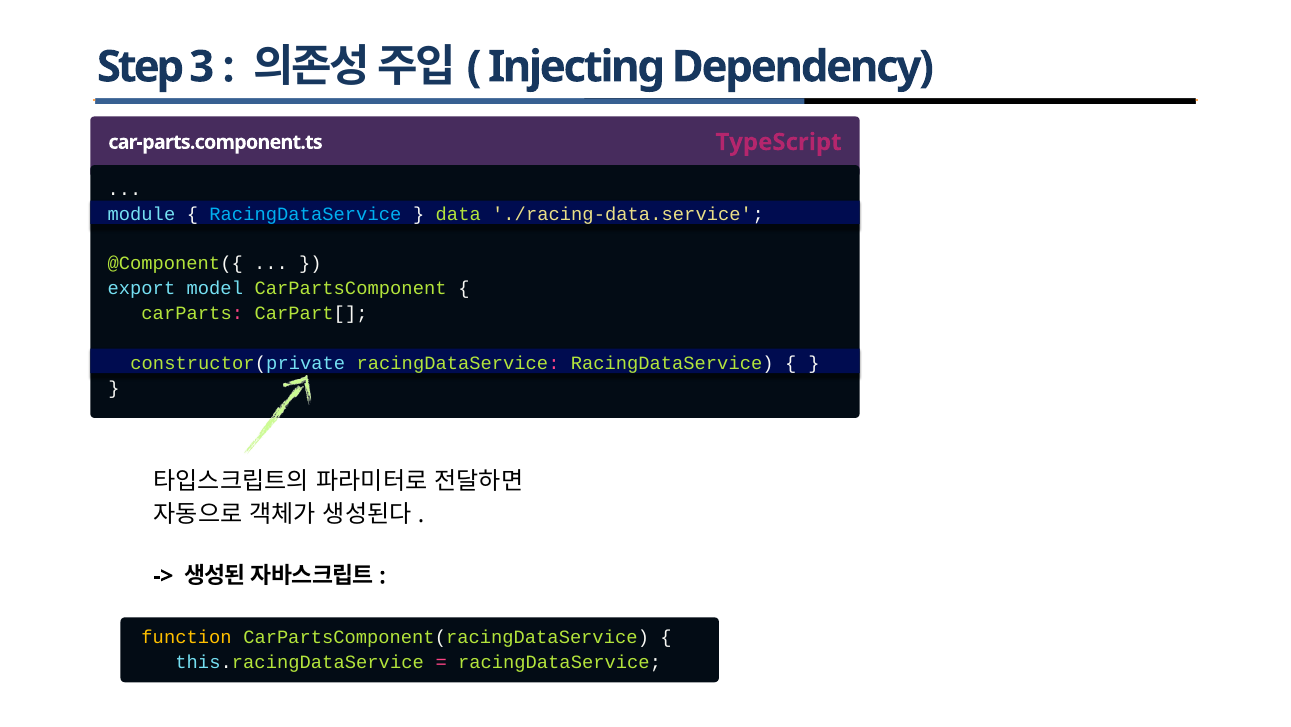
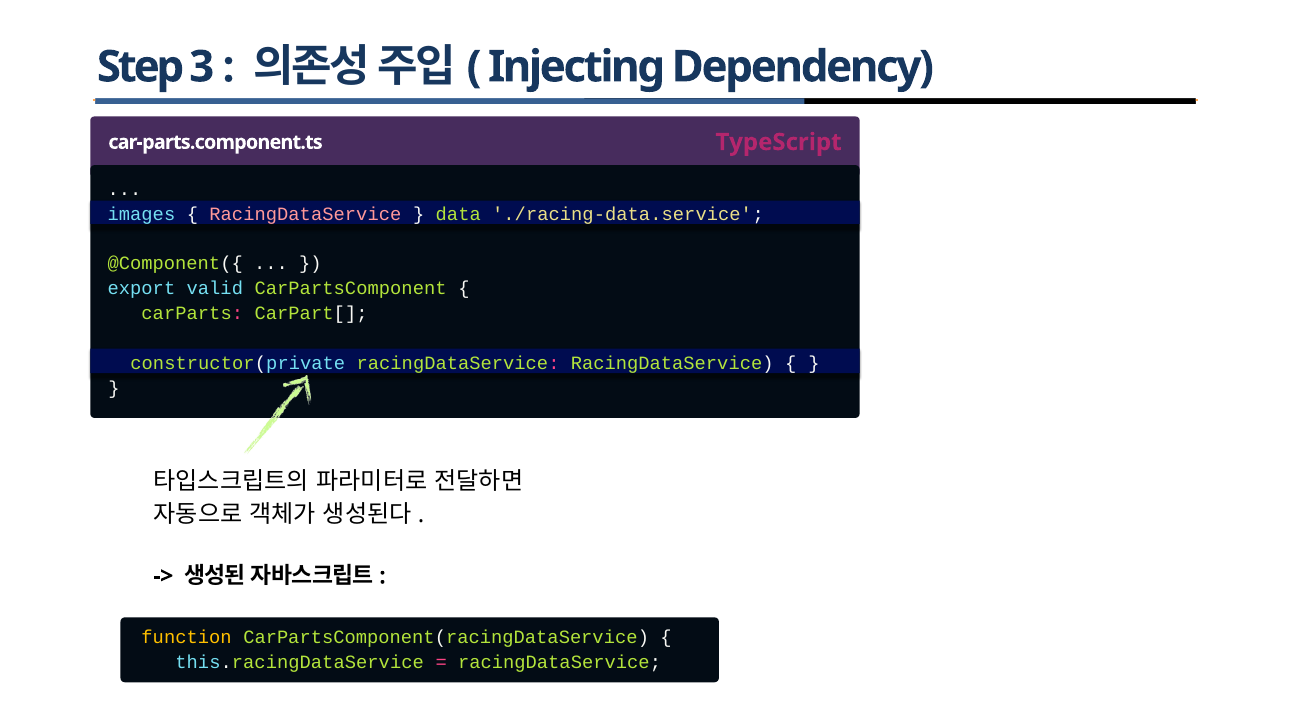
module: module -> images
RacingDataService at (305, 214) colour: light blue -> pink
model: model -> valid
